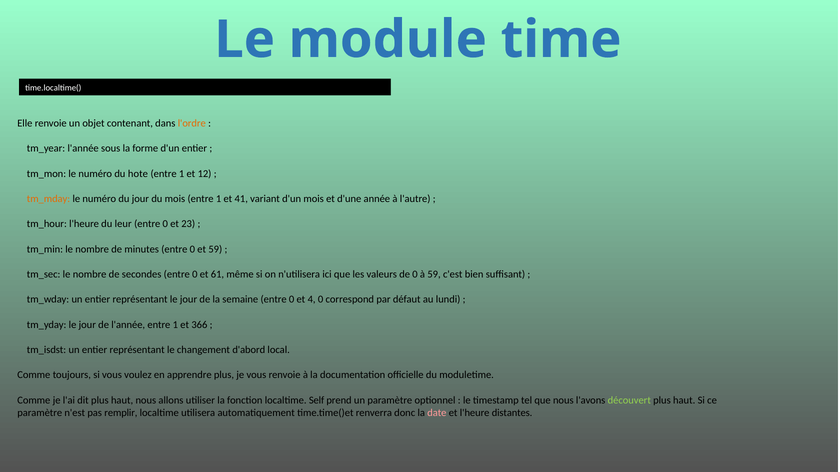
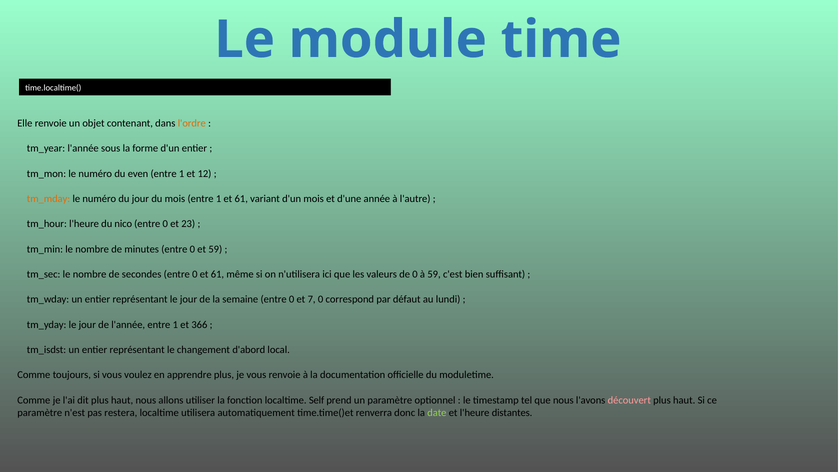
hote: hote -> even
1 et 41: 41 -> 61
leur: leur -> nico
4: 4 -> 7
découvert colour: light green -> pink
remplir: remplir -> restera
date colour: pink -> light green
